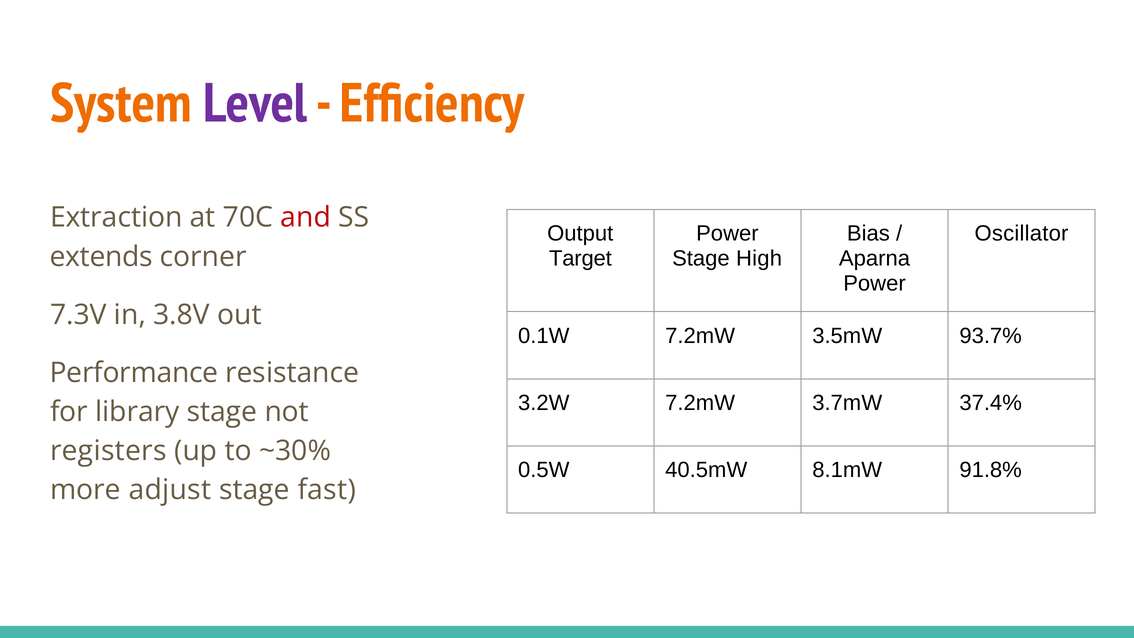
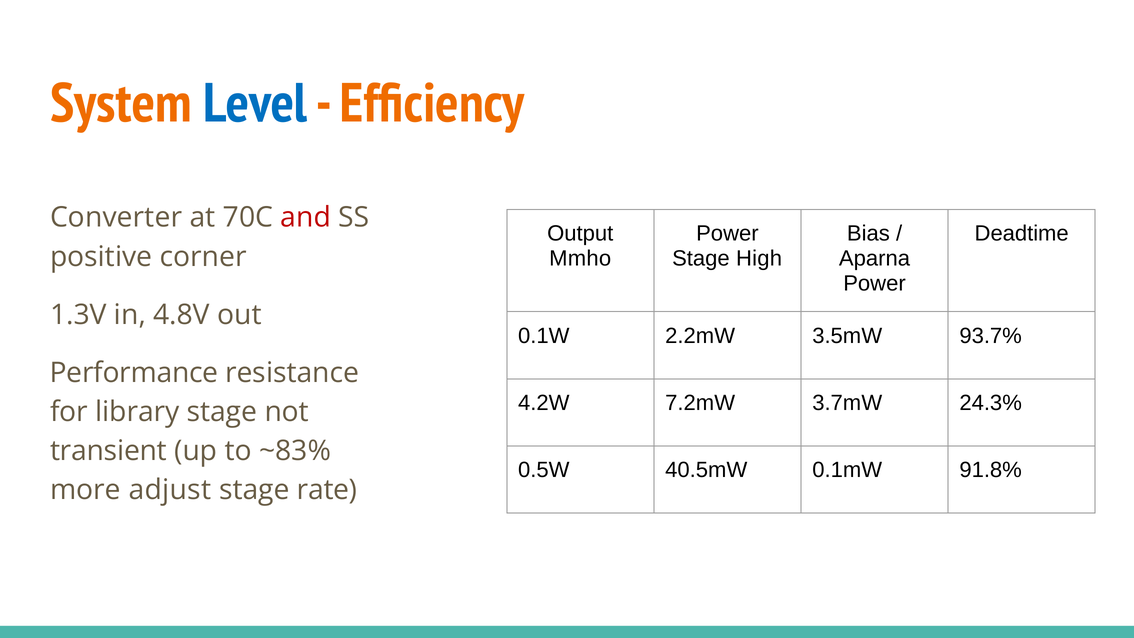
Level colour: purple -> blue
Extraction: Extraction -> Converter
Oscillator: Oscillator -> Deadtime
extends: extends -> positive
Target: Target -> Mmho
7.3V: 7.3V -> 1.3V
3.8V: 3.8V -> 4.8V
0.1W 7.2mW: 7.2mW -> 2.2mW
3.2W: 3.2W -> 4.2W
37.4%: 37.4% -> 24.3%
registers: registers -> transient
~30%: ~30% -> ~83%
8.1mW: 8.1mW -> 0.1mW
fast: fast -> rate
